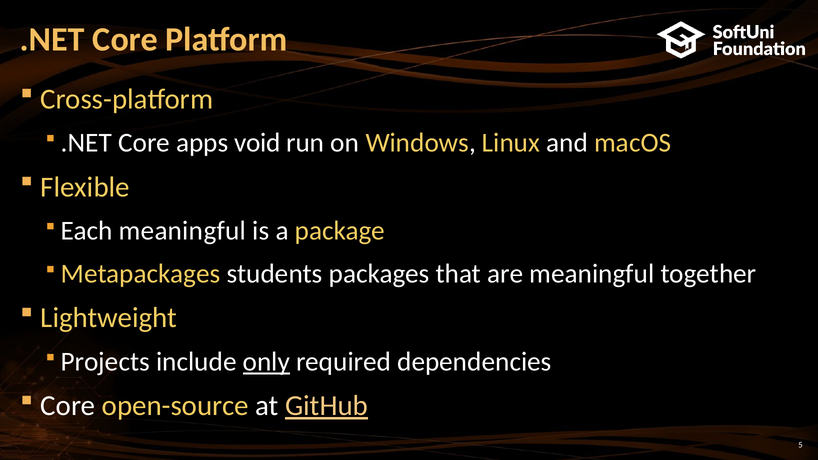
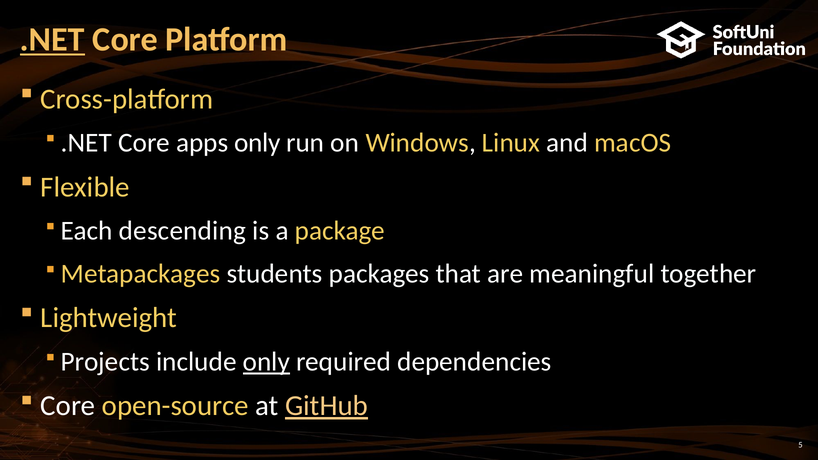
.NET at (52, 40) underline: none -> present
apps void: void -> only
Each meaningful: meaningful -> descending
